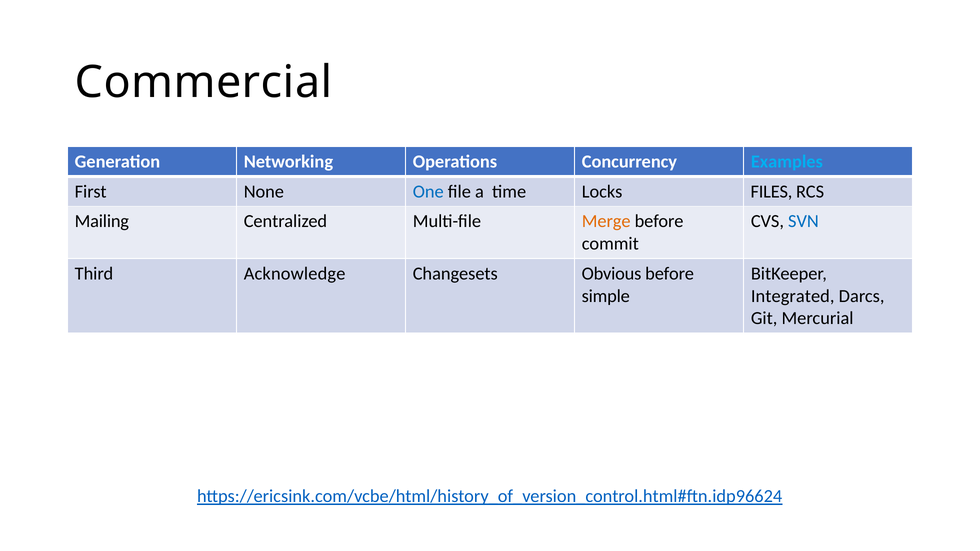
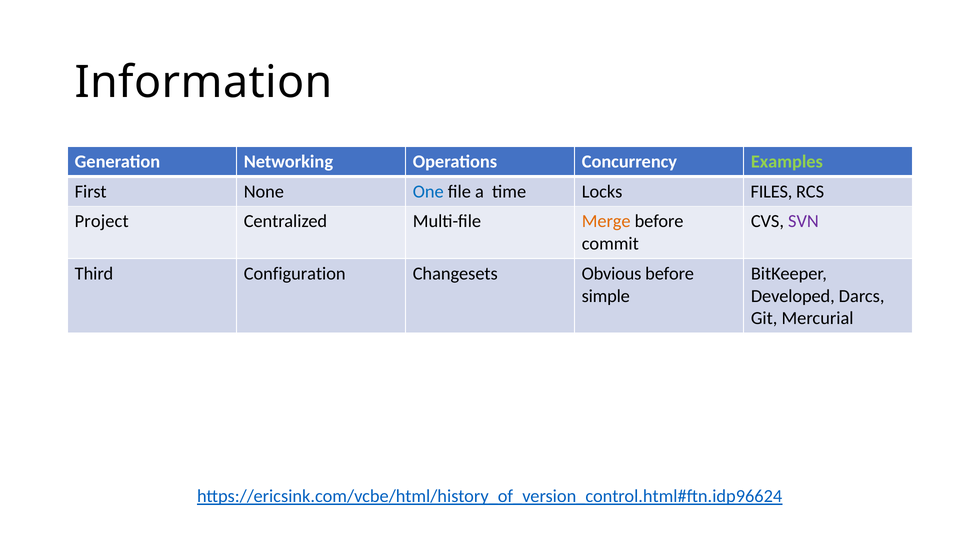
Commercial: Commercial -> Information
Examples colour: light blue -> light green
Mailing: Mailing -> Project
SVN colour: blue -> purple
Acknowledge: Acknowledge -> Configuration
Integrated: Integrated -> Developed
